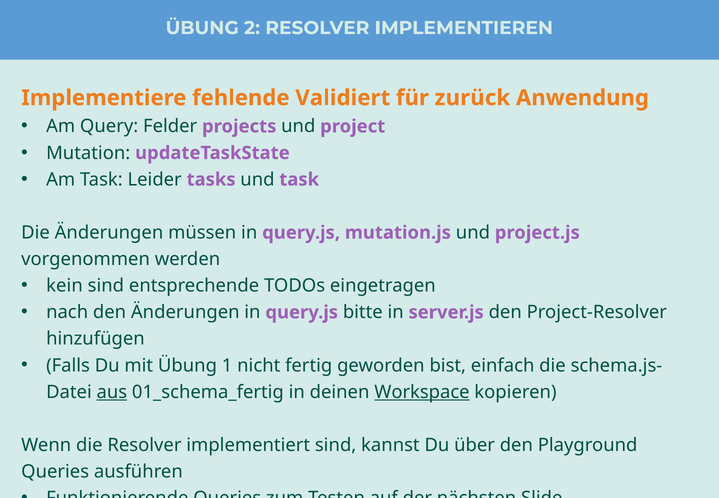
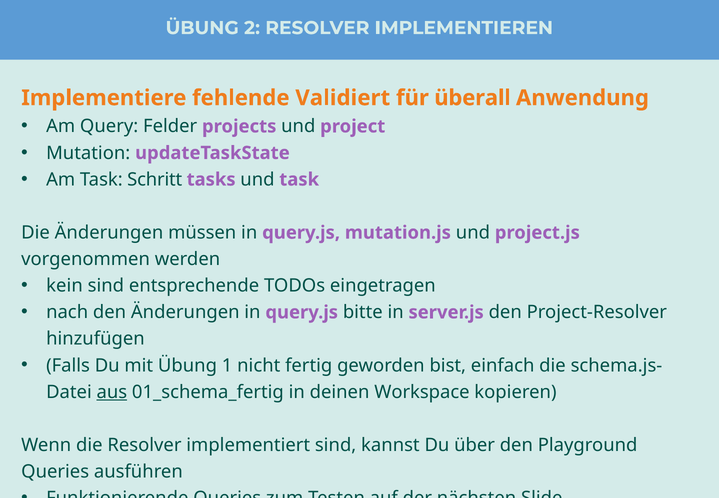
zurück: zurück -> überall
Leider: Leider -> Schritt
Workspace underline: present -> none
